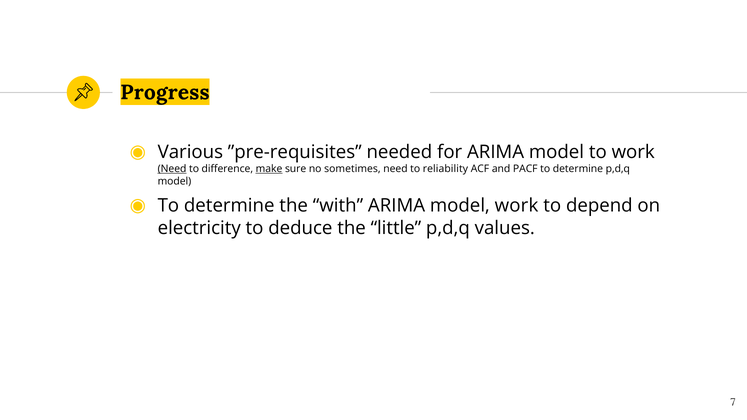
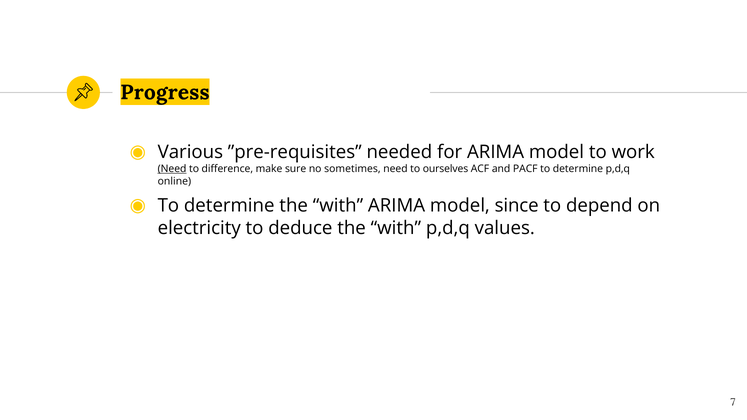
make underline: present -> none
reliability: reliability -> ourselves
model at (174, 181): model -> online
model work: work -> since
deduce the little: little -> with
